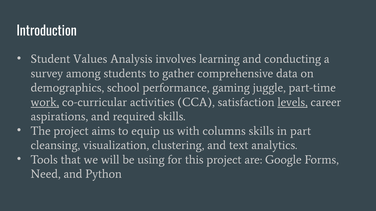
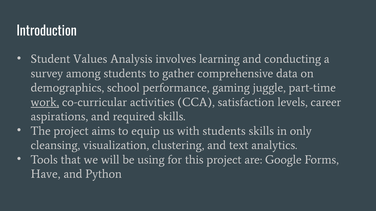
levels underline: present -> none
with columns: columns -> students
part: part -> only
Need: Need -> Have
